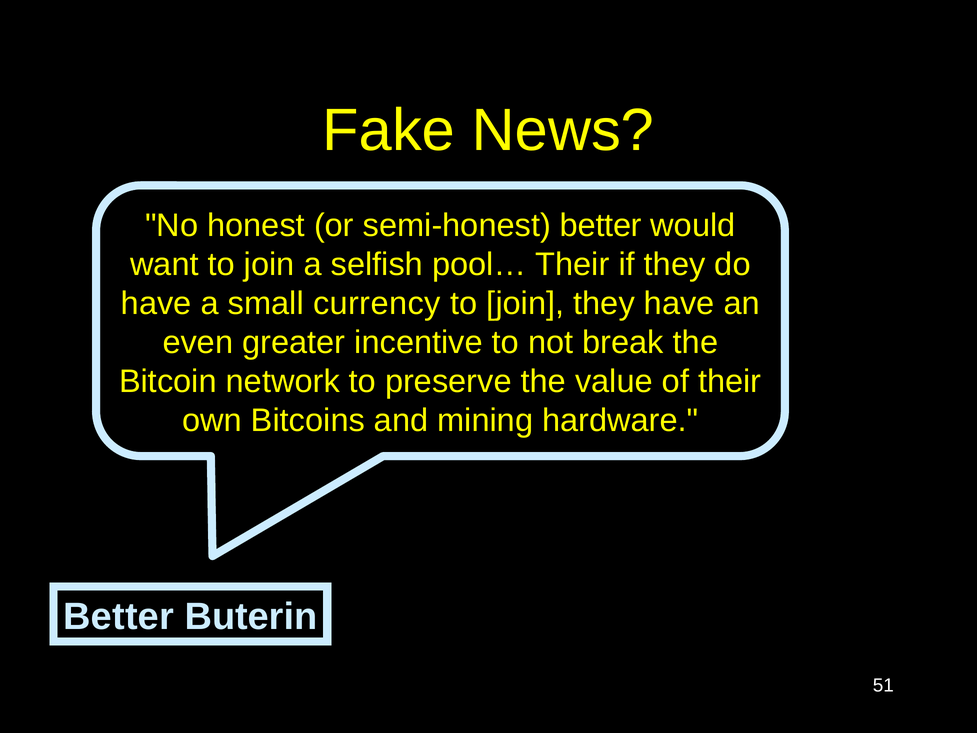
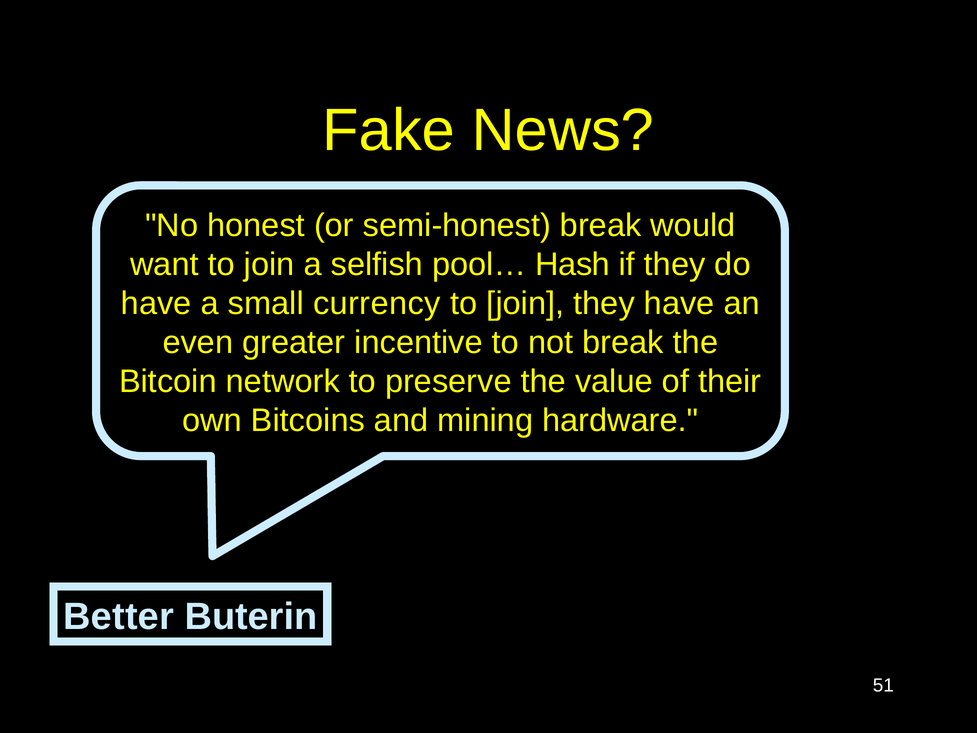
semi-honest better: better -> break
pool… Their: Their -> Hash
